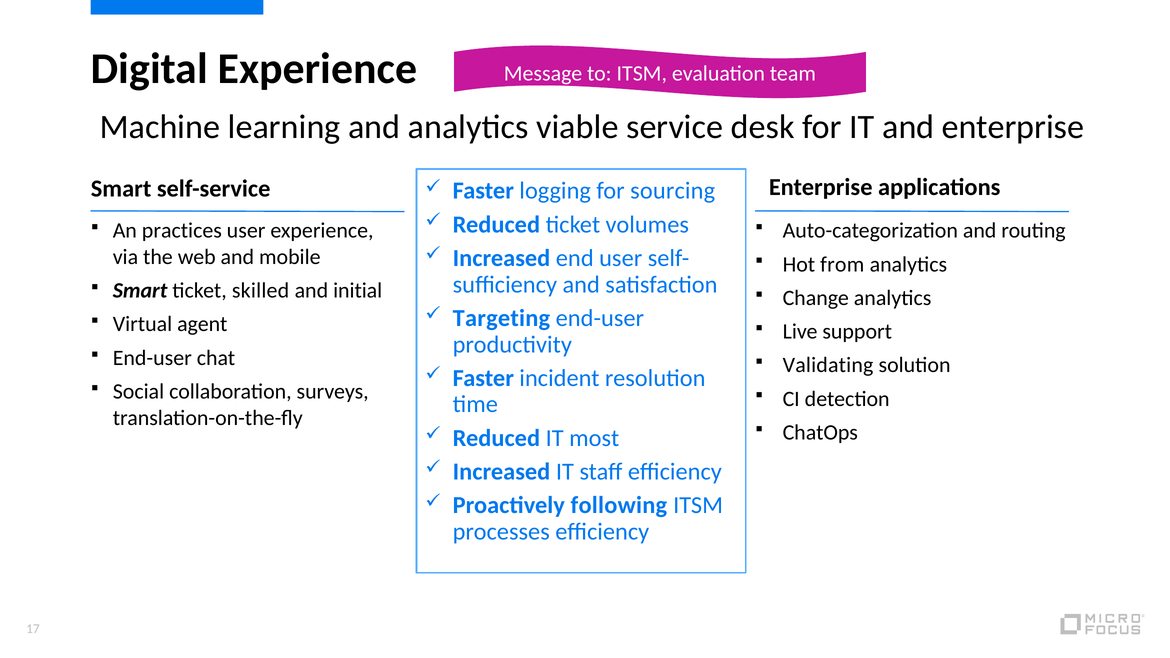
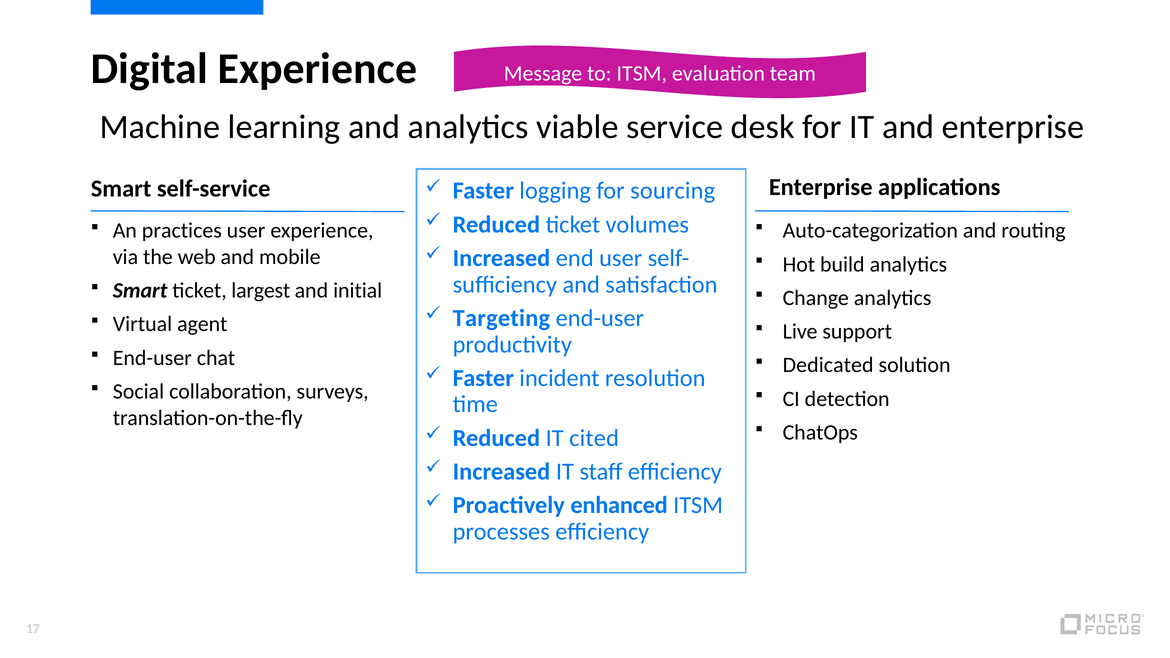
from: from -> build
skilled: skilled -> largest
Validating: Validating -> Dedicated
most: most -> cited
following: following -> enhanced
